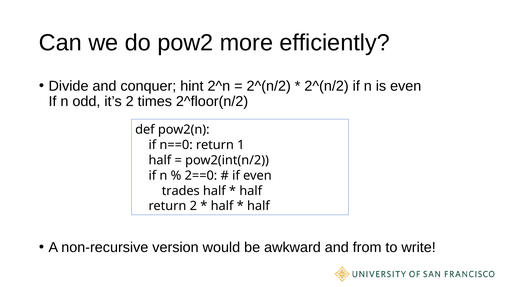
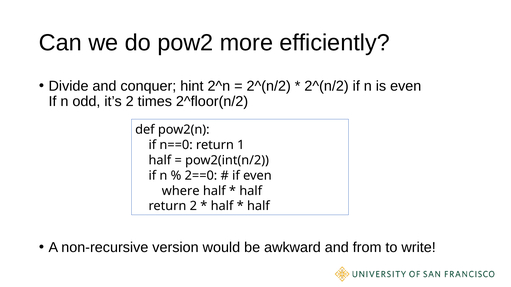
trades: trades -> where
